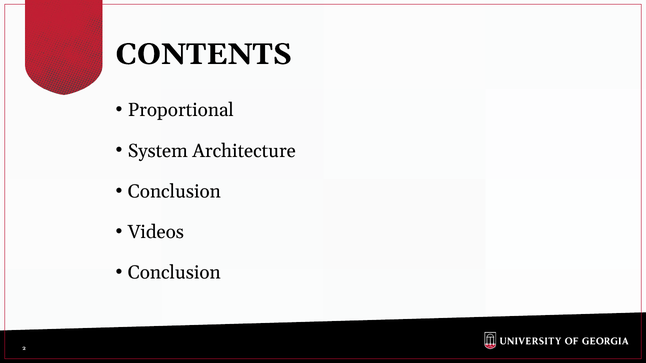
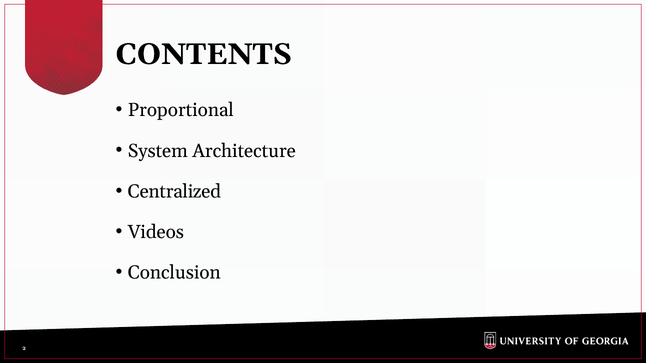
Conclusion at (174, 192): Conclusion -> Centralized
